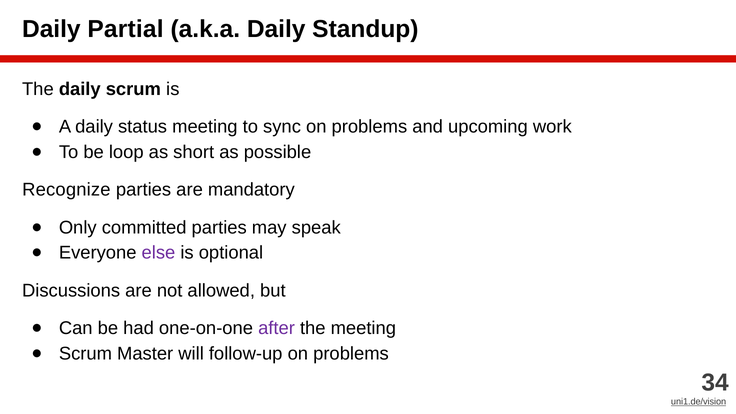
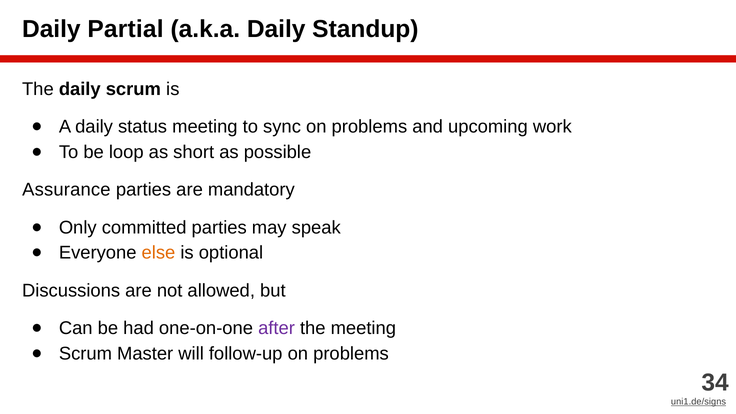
Recognize: Recognize -> Assurance
else colour: purple -> orange
uni1.de/vision: uni1.de/vision -> uni1.de/signs
